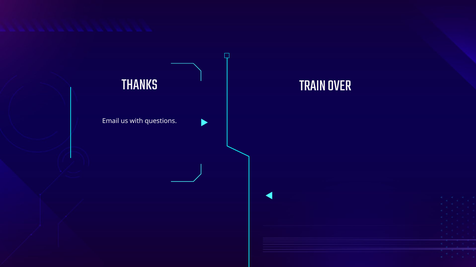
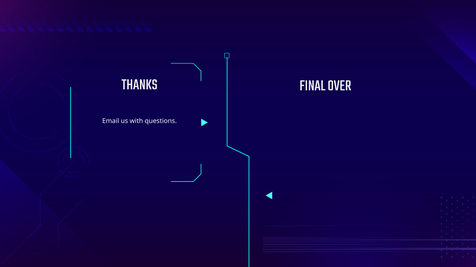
TRAIN: TRAIN -> FINAL
